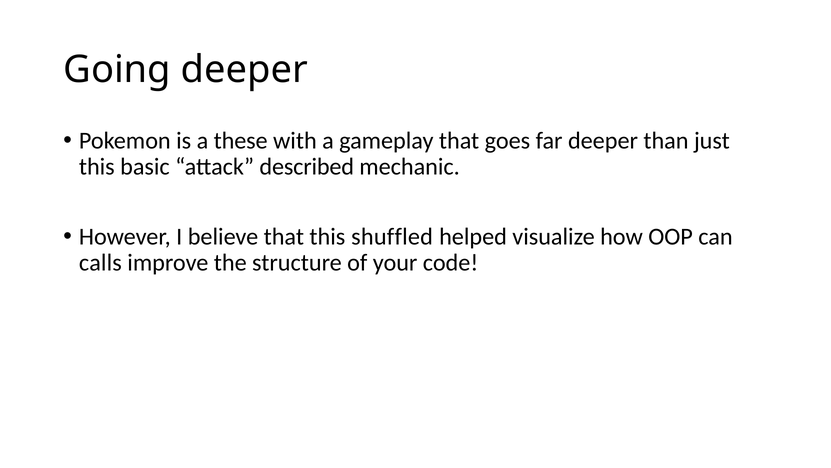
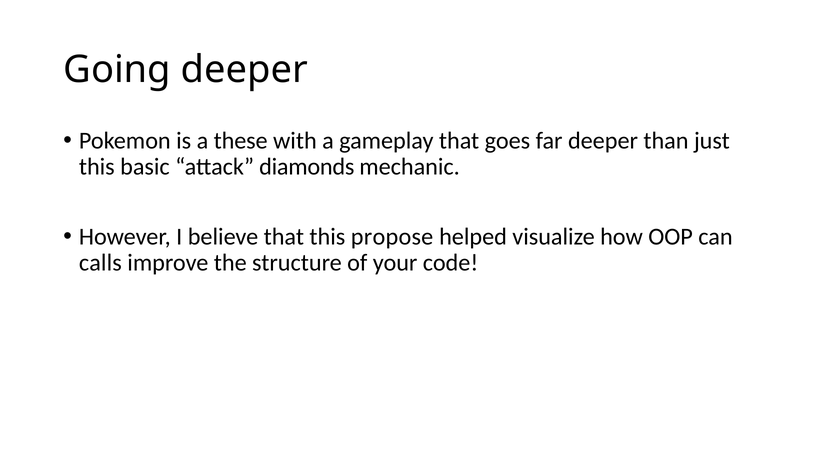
described: described -> diamonds
shuffled: shuffled -> propose
